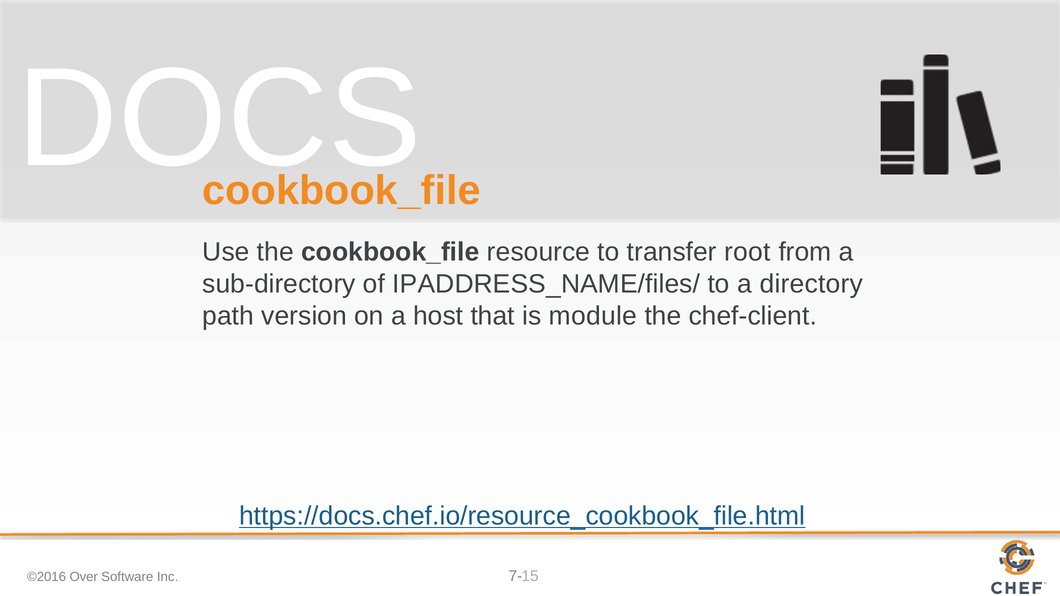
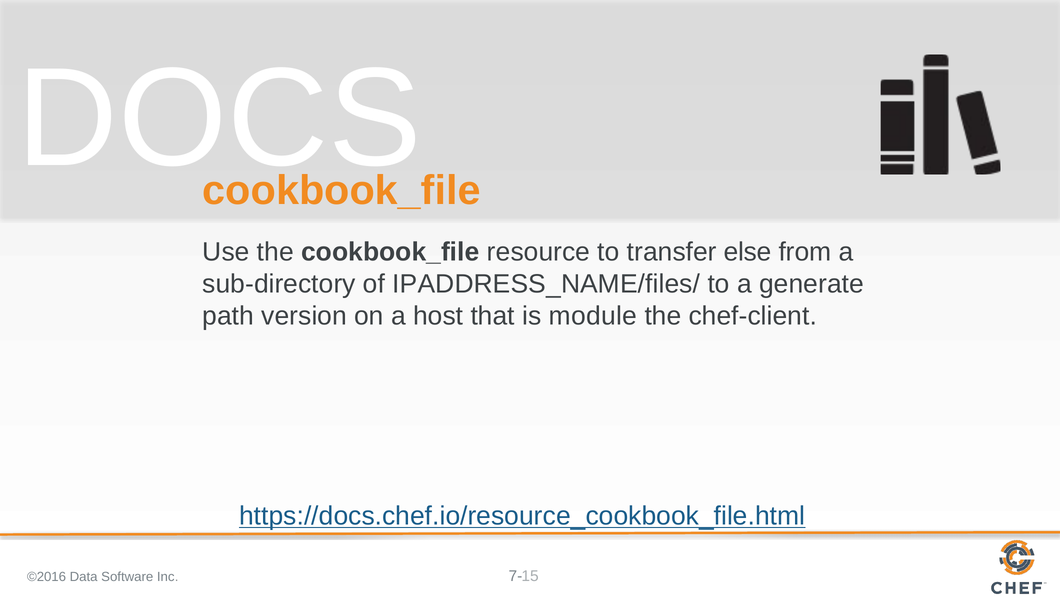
root: root -> else
directory: directory -> generate
Over: Over -> Data
